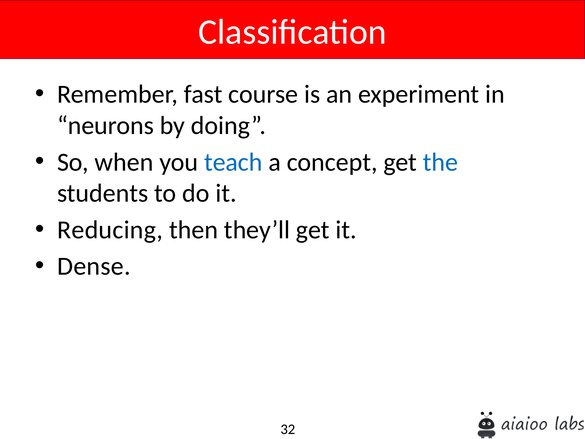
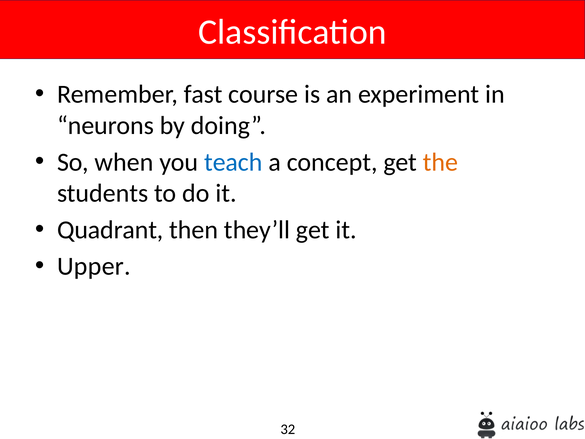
the colour: blue -> orange
Reducing: Reducing -> Quadrant
Dense: Dense -> Upper
